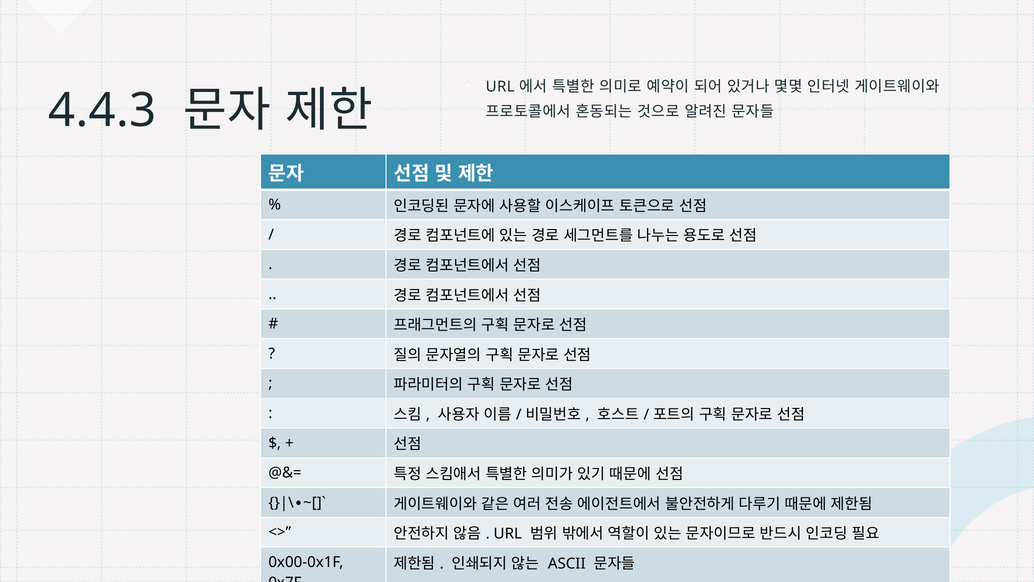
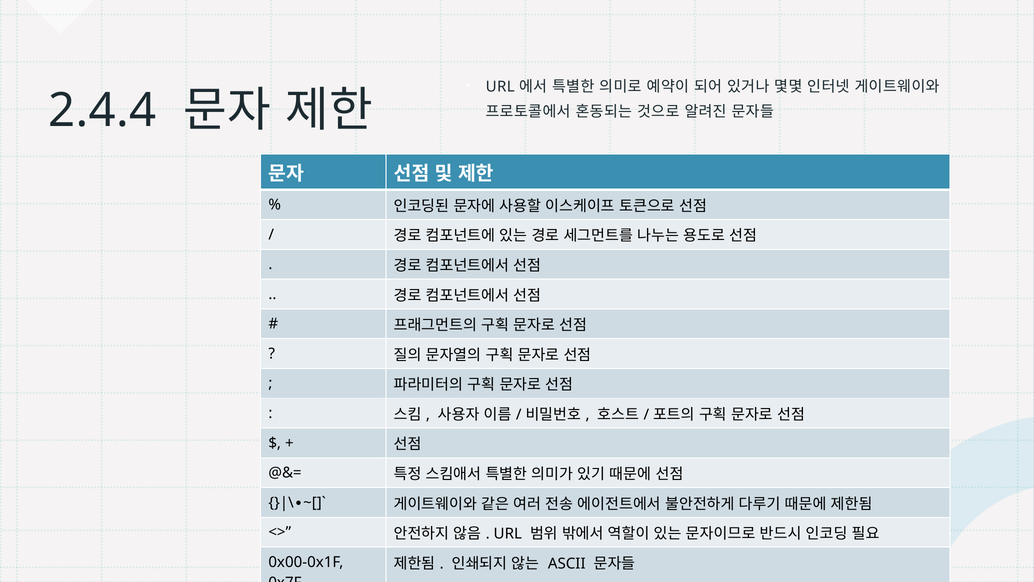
4.4.3: 4.4.3 -> 2.4.4
